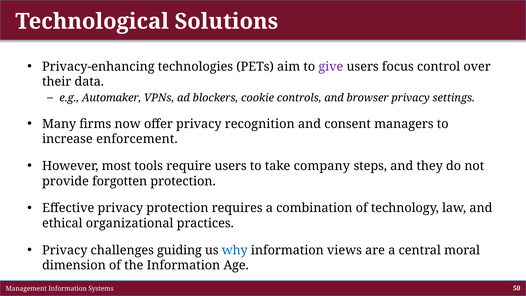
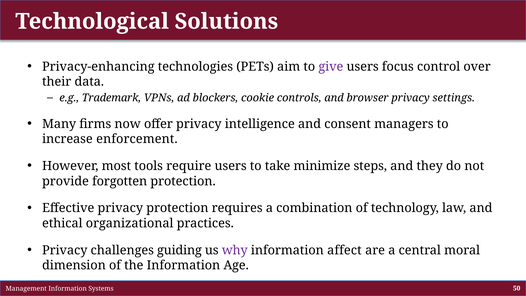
Automaker: Automaker -> Trademark
recognition: recognition -> intelligence
company: company -> minimize
why colour: blue -> purple
views: views -> affect
